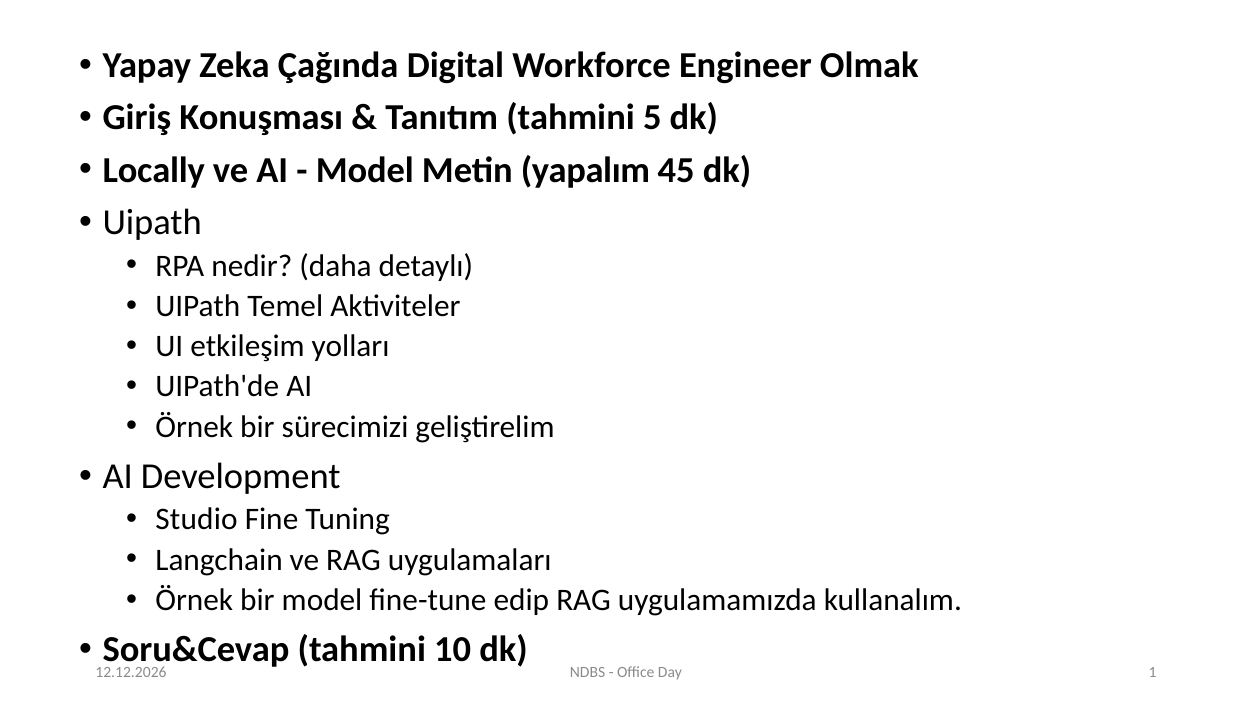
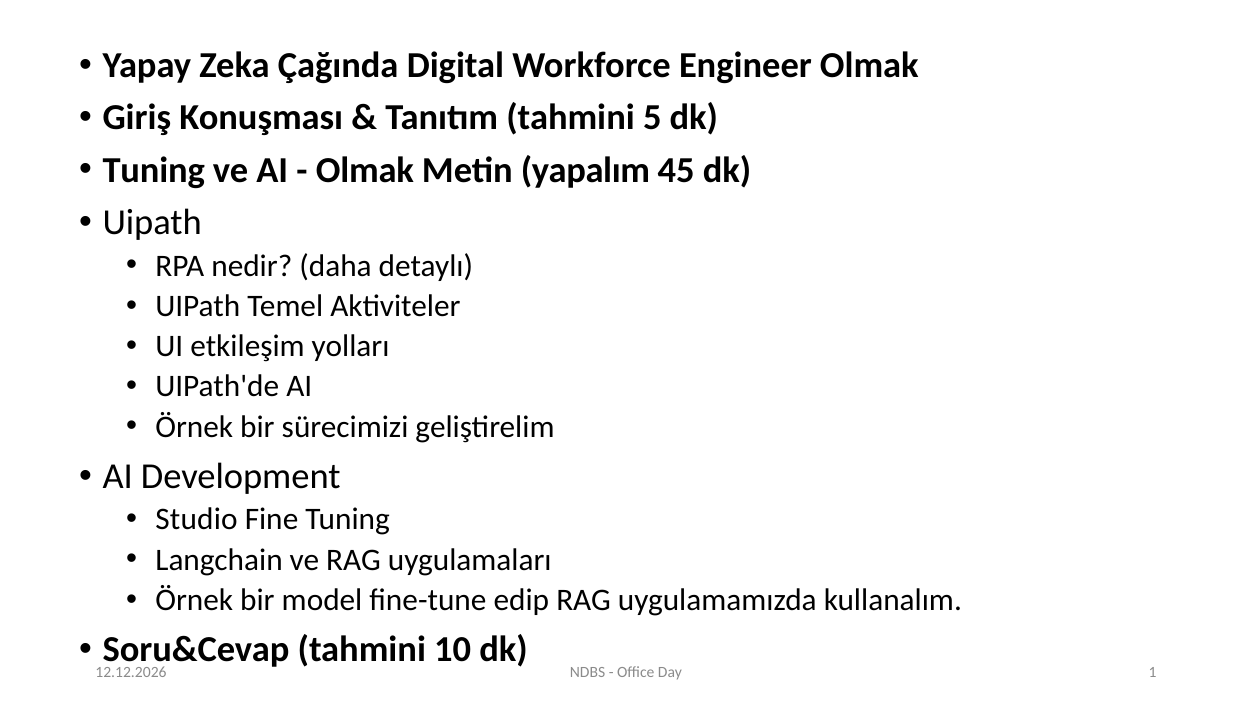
Locally at (154, 170): Locally -> Tuning
Model at (365, 170): Model -> Olmak
